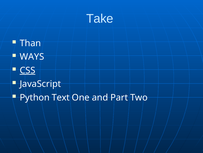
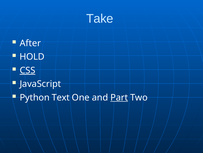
Than: Than -> After
WAYS: WAYS -> HOLD
Part underline: none -> present
